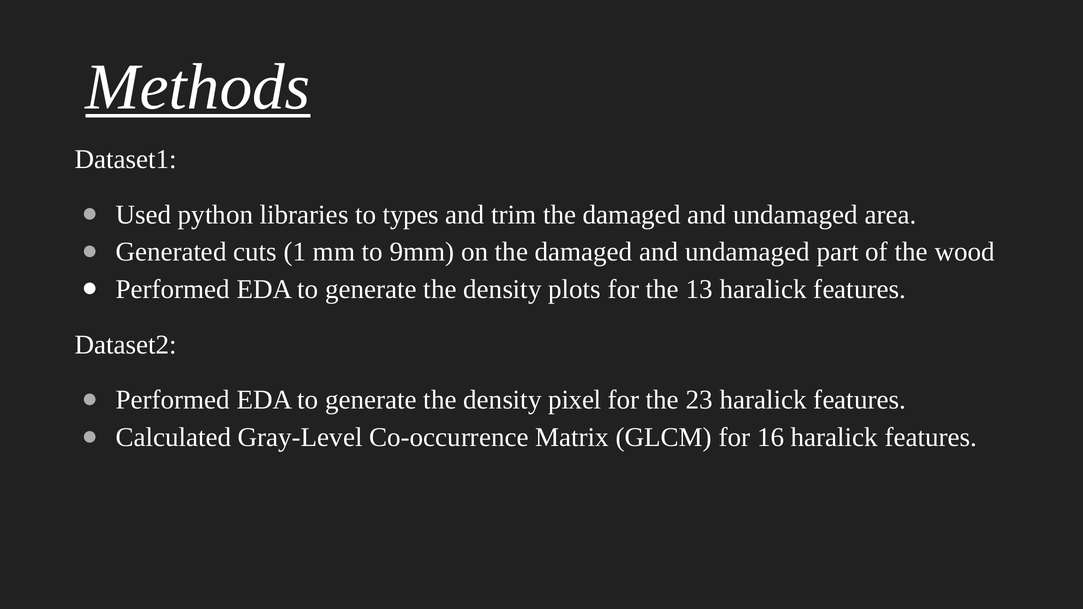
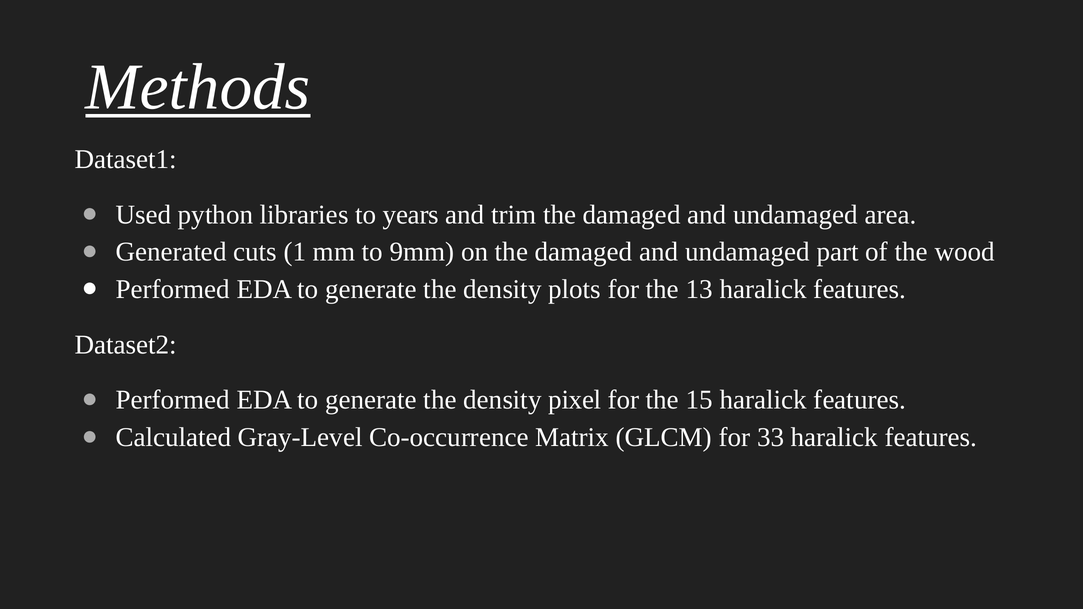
types: types -> years
23: 23 -> 15
16: 16 -> 33
